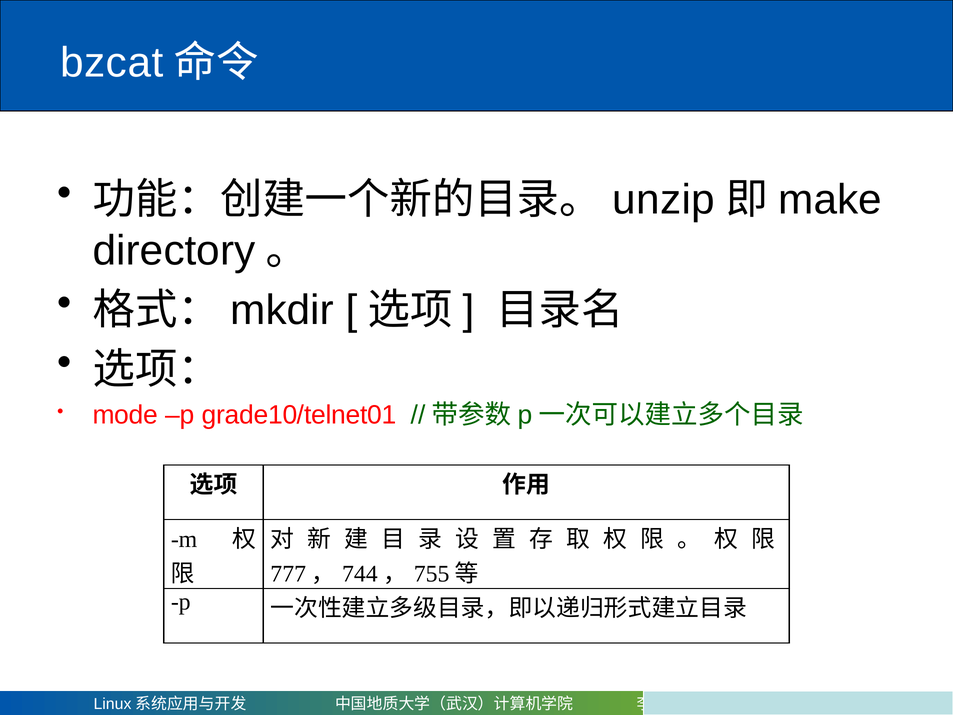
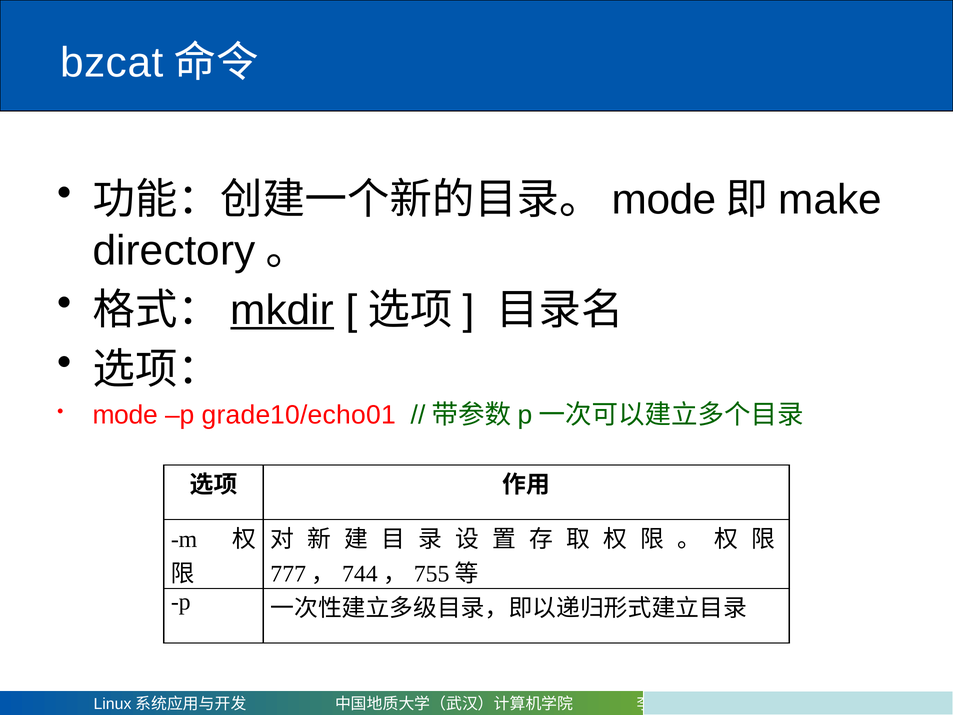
unzip at (664, 200): unzip -> mode
mkdir underline: none -> present
grade10/telnet01: grade10/telnet01 -> grade10/echo01
